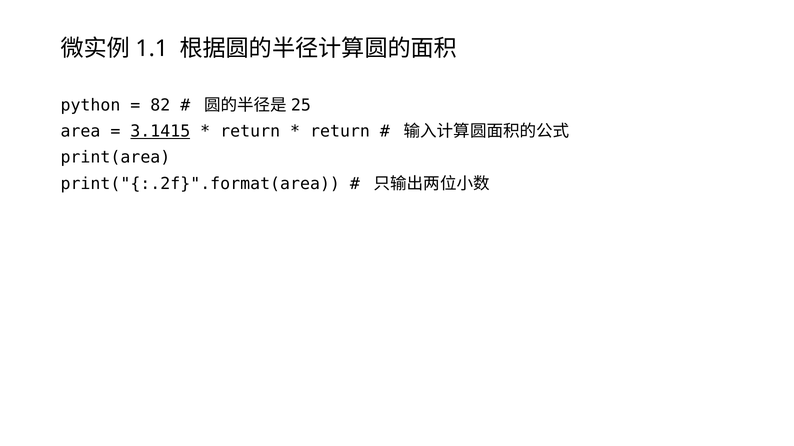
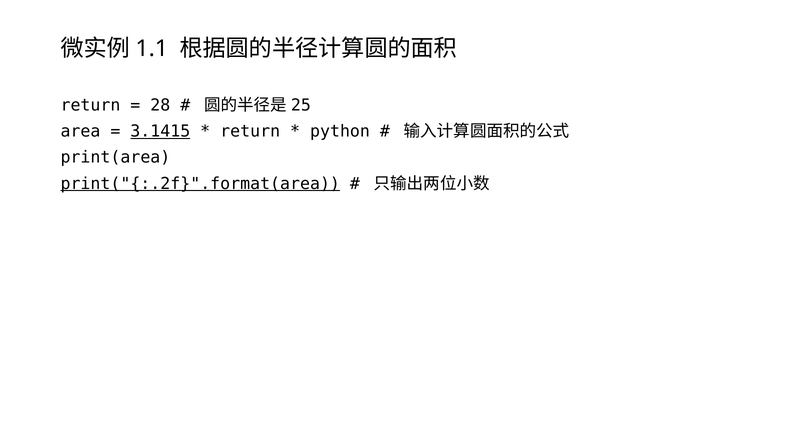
python at (90, 105): python -> return
82: 82 -> 28
return at (340, 132): return -> python
print("{:.2f}".format(area underline: none -> present
